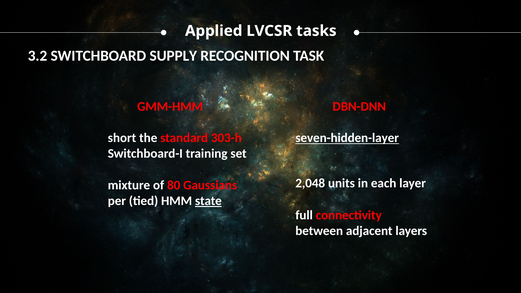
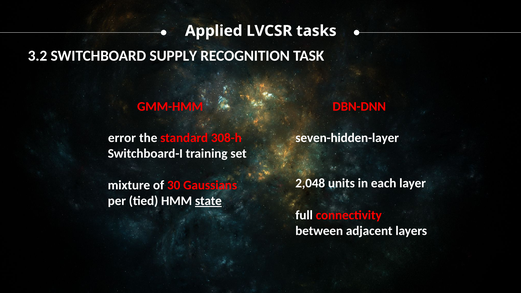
short: short -> error
303-h: 303-h -> 308-h
seven-hidden-layer underline: present -> none
80: 80 -> 30
